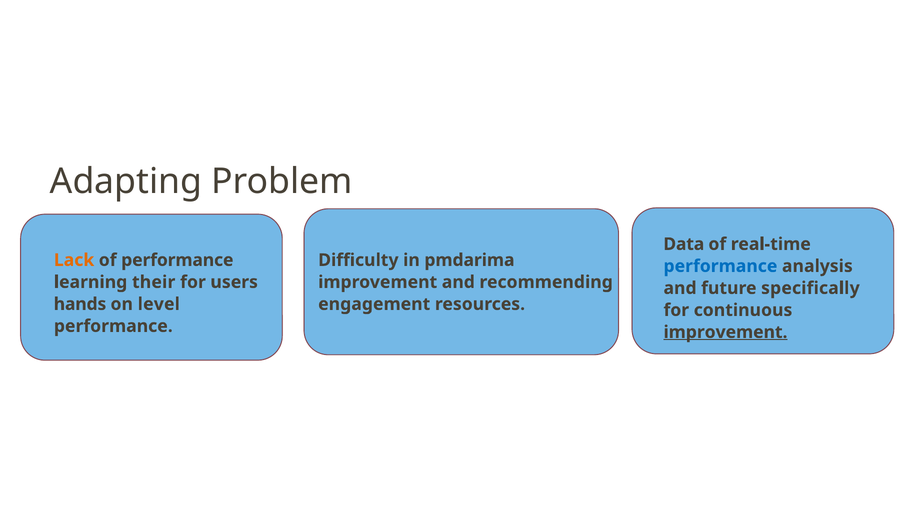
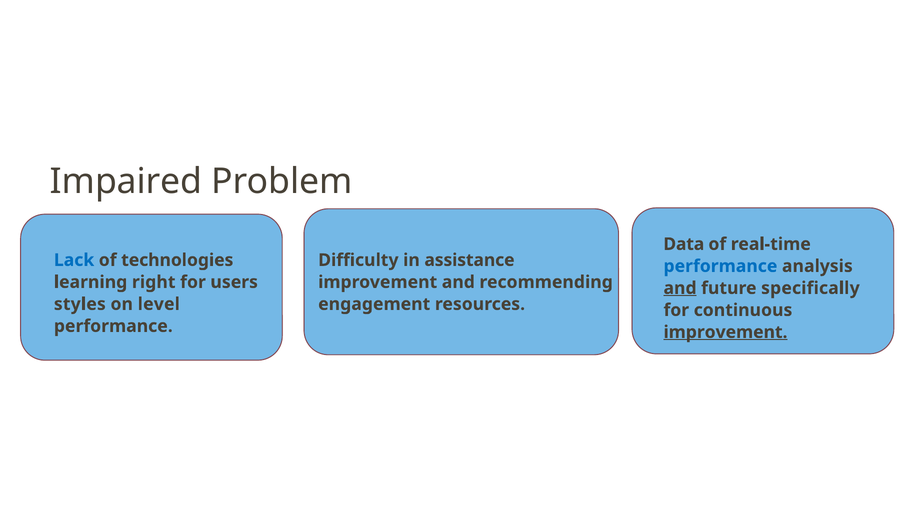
Adapting: Adapting -> Impaired
Lack colour: orange -> blue
of performance: performance -> technologies
pmdarima: pmdarima -> assistance
their: their -> right
and at (680, 288) underline: none -> present
hands: hands -> styles
